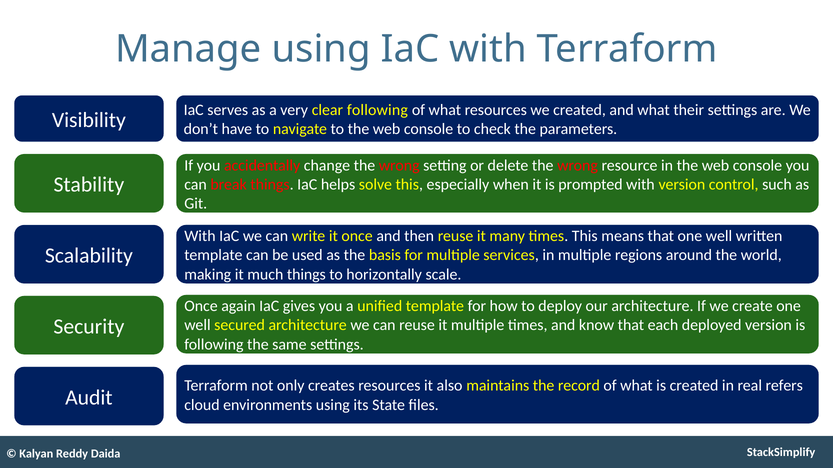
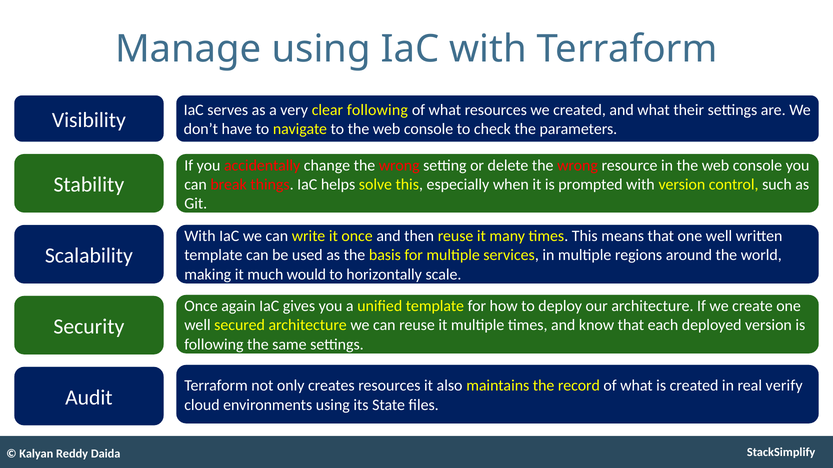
much things: things -> would
refers: refers -> verify
